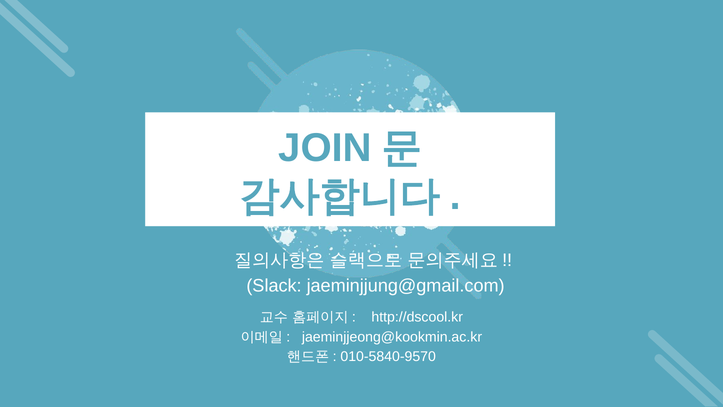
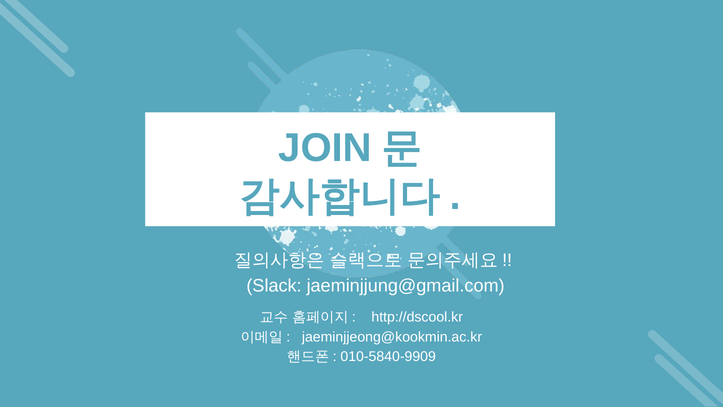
010-5840-9570: 010-5840-9570 -> 010-5840-9909
